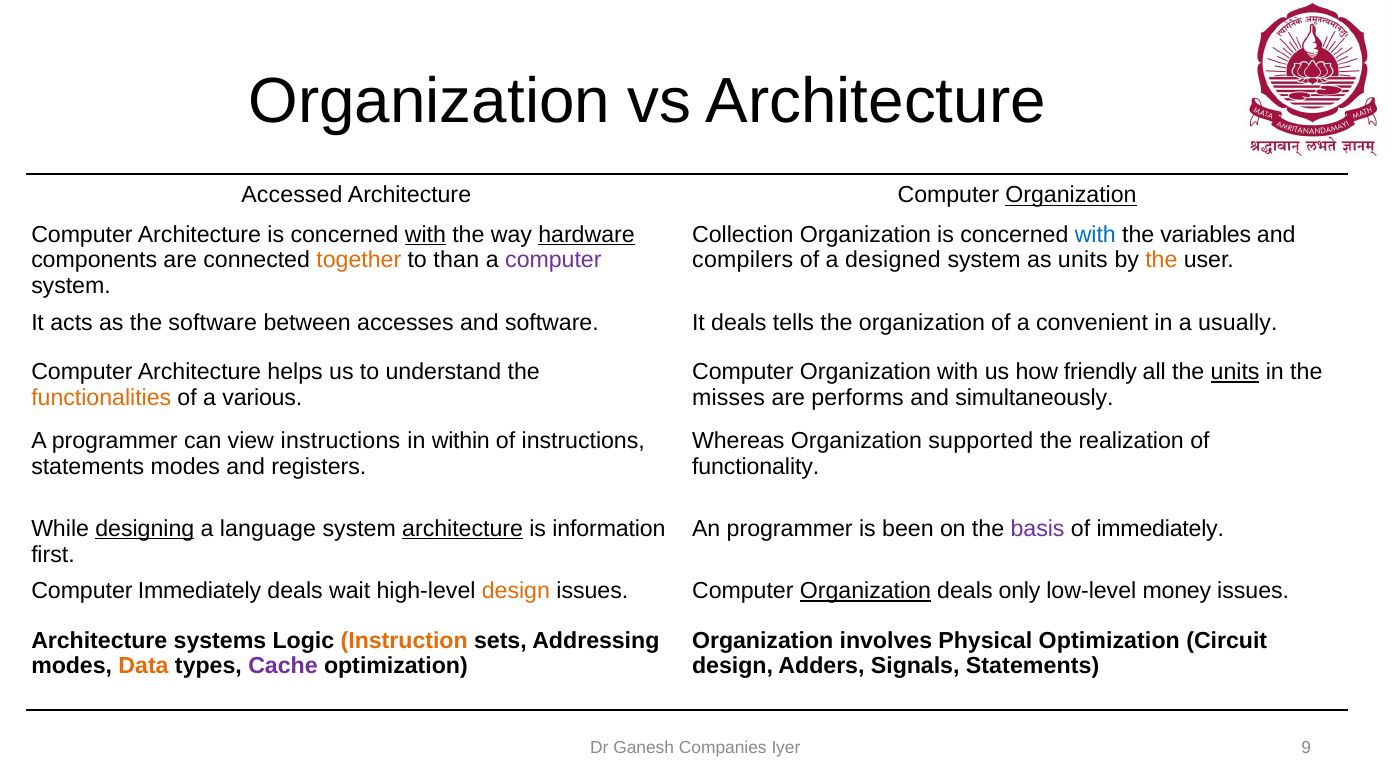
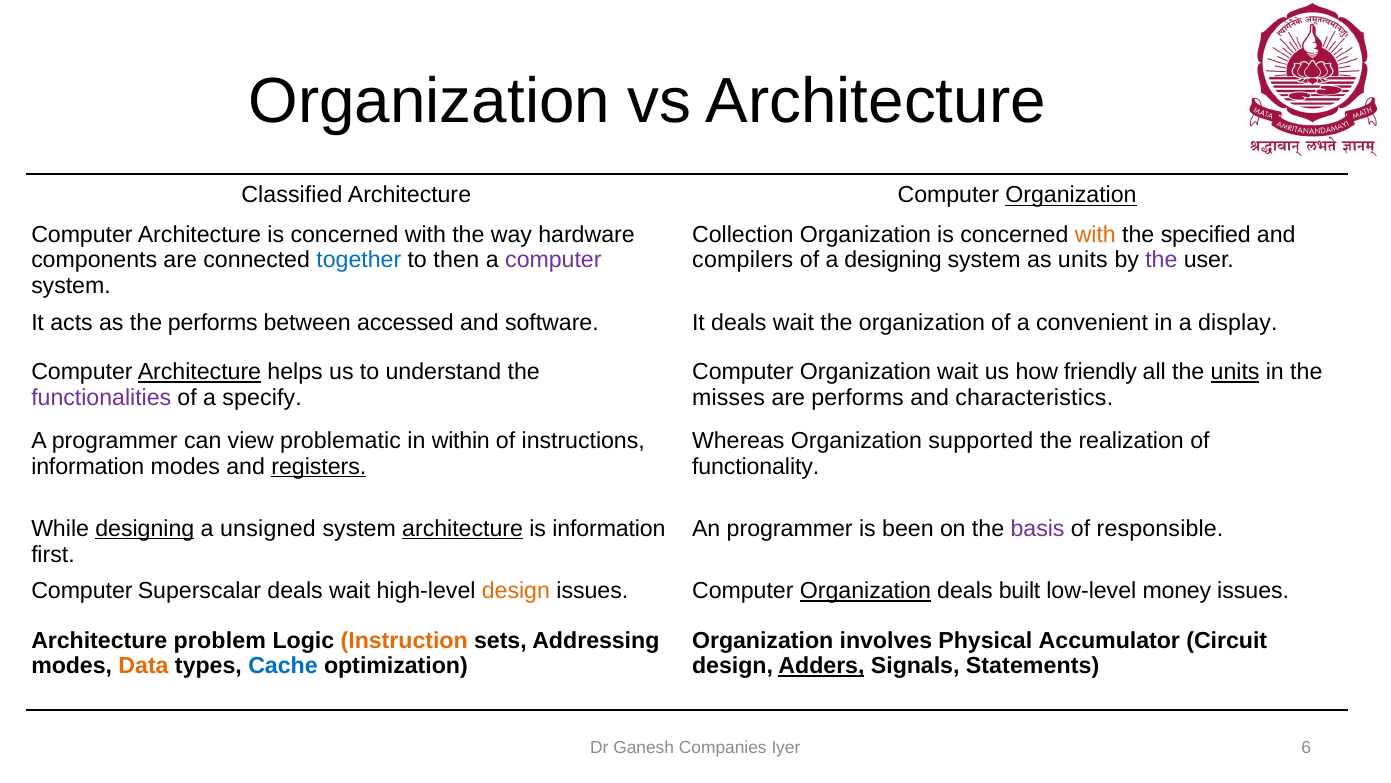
Accessed: Accessed -> Classified
with at (425, 234) underline: present -> none
hardware underline: present -> none
with at (1095, 234) colour: blue -> orange
variables: variables -> specified
together colour: orange -> blue
than: than -> then
a designed: designed -> designing
the at (1161, 260) colour: orange -> purple
the software: software -> performs
accesses: accesses -> accessed
It deals tells: tells -> wait
usually: usually -> display
Architecture at (199, 372) underline: none -> present
Organization with: with -> wait
functionalities colour: orange -> purple
various: various -> specify
simultaneously: simultaneously -> characteristics
view instructions: instructions -> problematic
statements at (88, 466): statements -> information
registers underline: none -> present
language: language -> unsigned
of immediately: immediately -> responsible
Computer Immediately: Immediately -> Superscalar
only: only -> built
systems: systems -> problem
Physical Optimization: Optimization -> Accumulator
Cache colour: purple -> blue
Adders underline: none -> present
9: 9 -> 6
